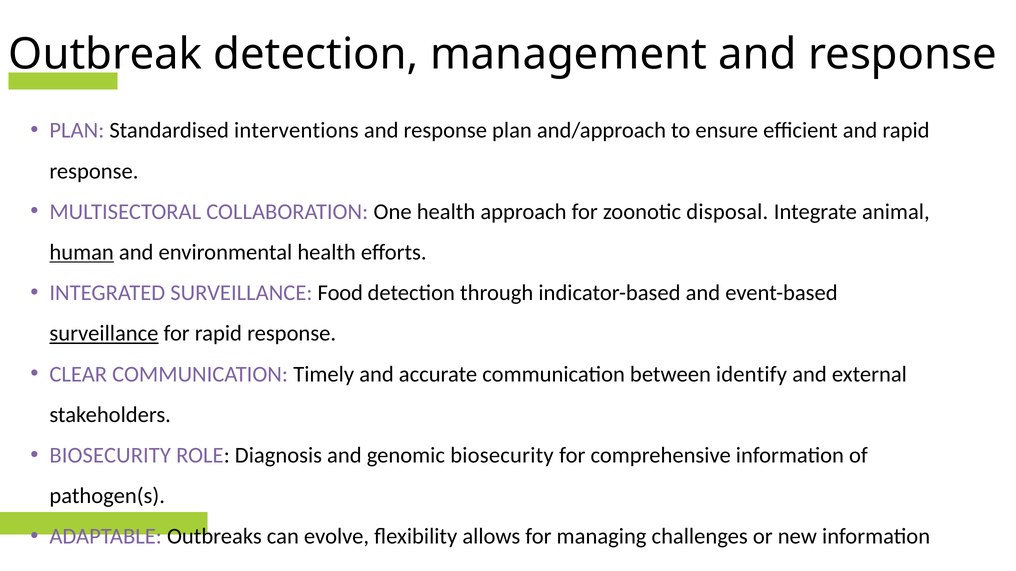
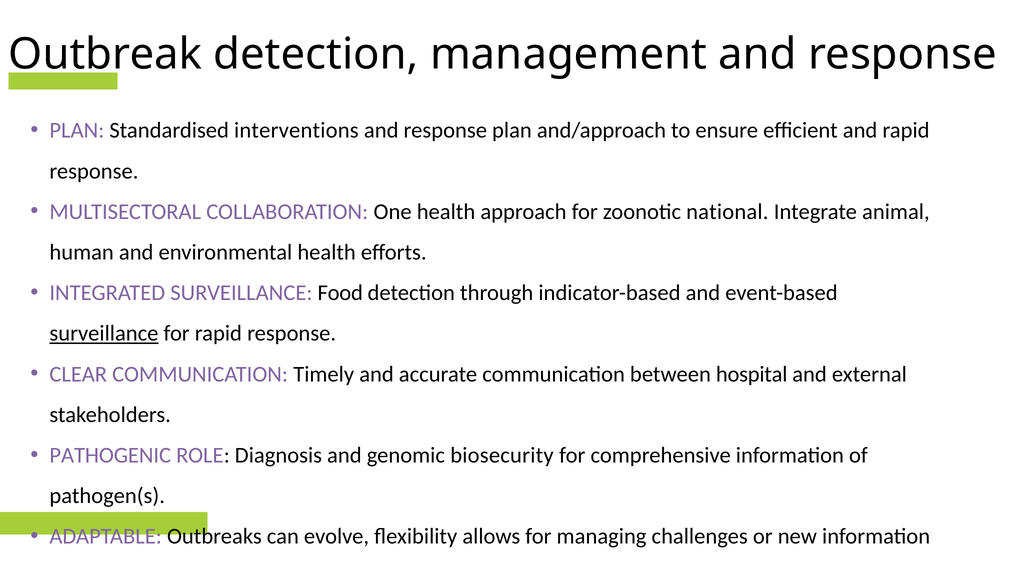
disposal: disposal -> national
human underline: present -> none
identify: identify -> hospital
BIOSECURITY at (110, 456): BIOSECURITY -> PATHOGENIC
